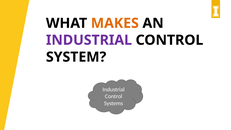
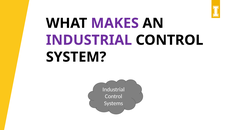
MAKES colour: orange -> purple
